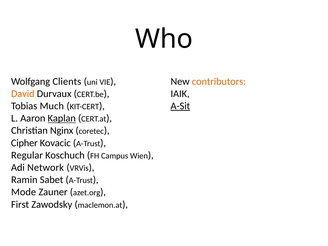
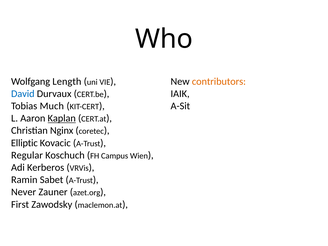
Clients: Clients -> Length
David colour: orange -> blue
A-Sit underline: present -> none
Cipher: Cipher -> Elliptic
Network: Network -> Kerberos
Mode: Mode -> Never
